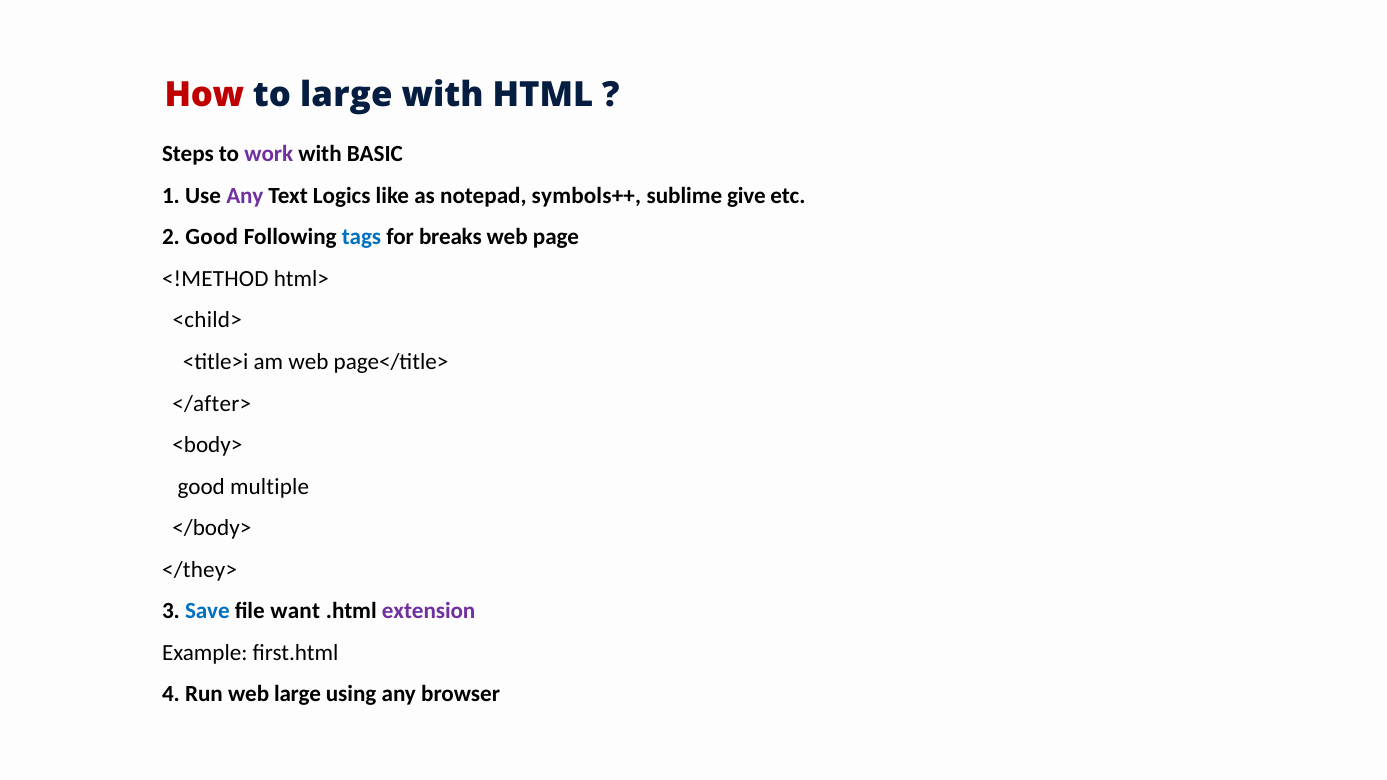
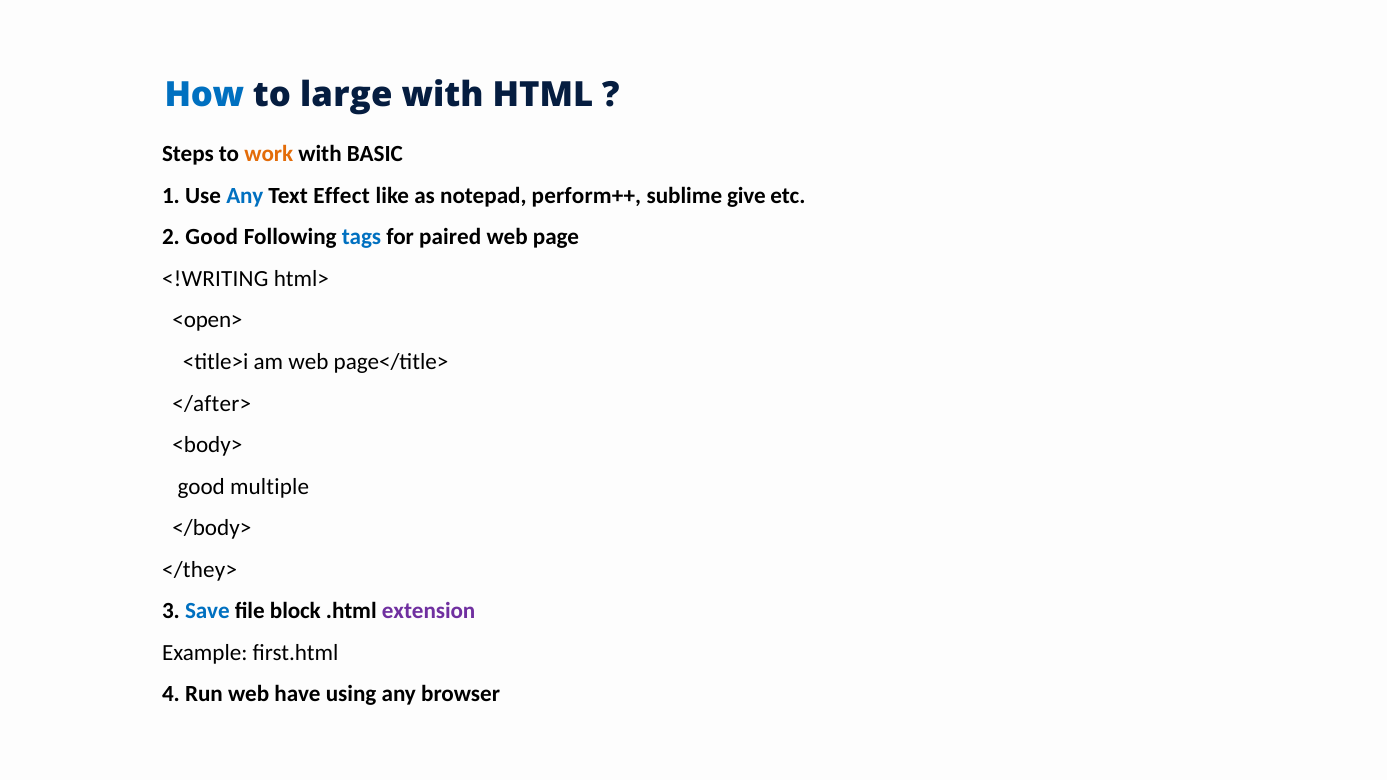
How colour: red -> blue
work colour: purple -> orange
Any at (245, 196) colour: purple -> blue
Logics: Logics -> Effect
symbols++: symbols++ -> perform++
breaks: breaks -> paired
<!METHOD: <!METHOD -> <!WRITING
<child>: <child> -> <open>
want: want -> block
web large: large -> have
